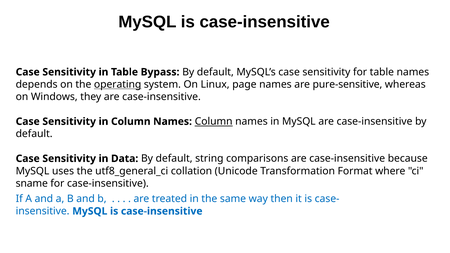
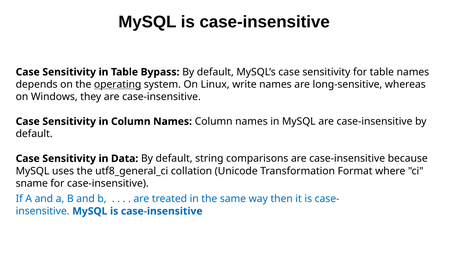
page: page -> write
pure-sensitive: pure-sensitive -> long-sensitive
Column at (214, 122) underline: present -> none
